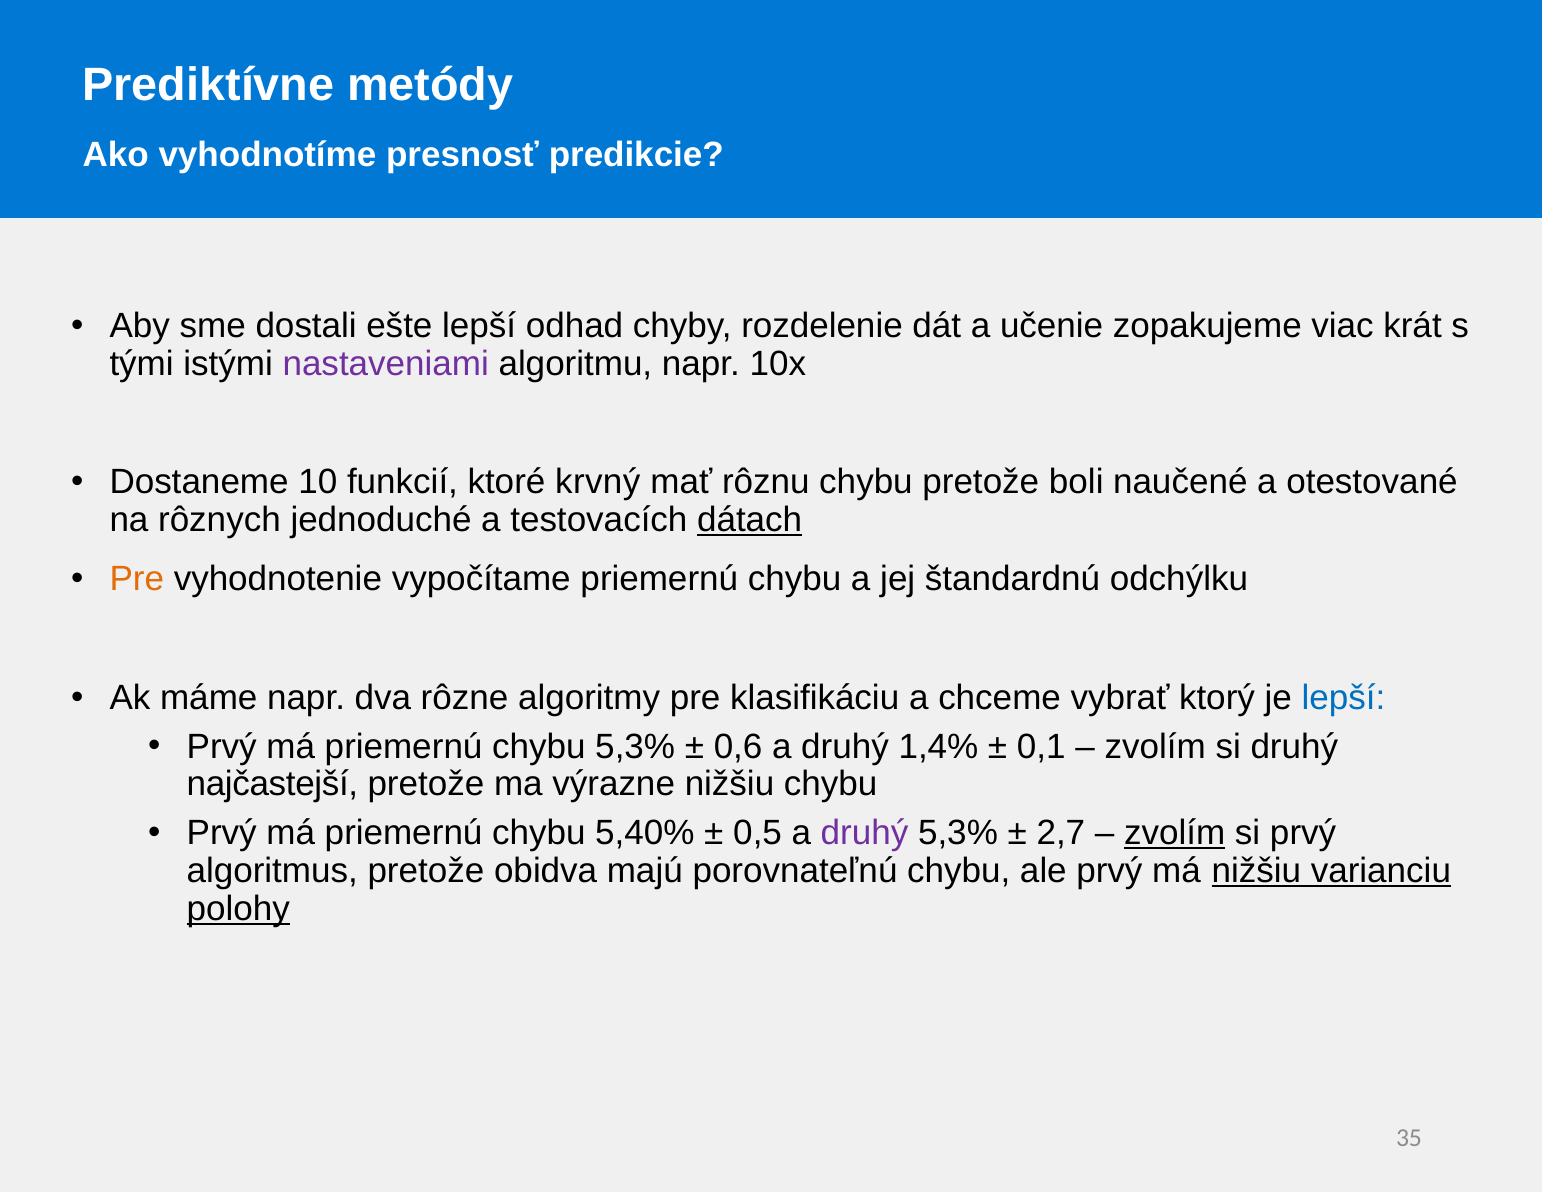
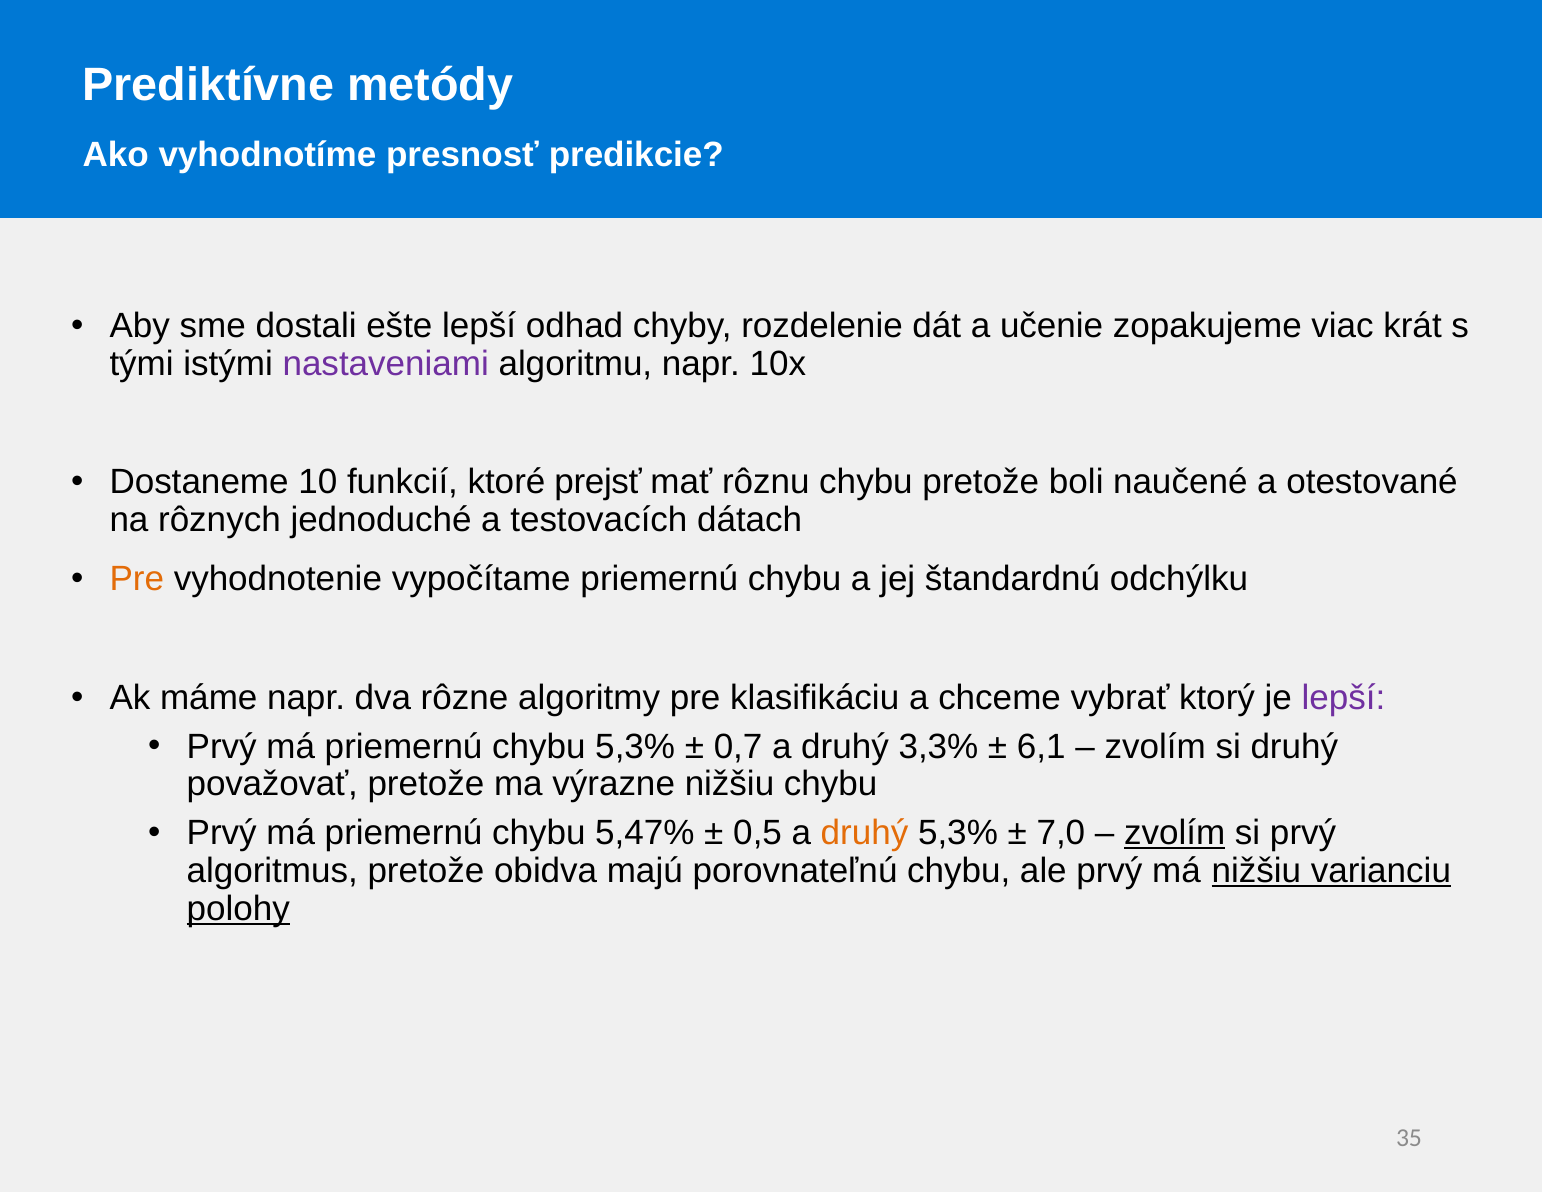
krvný: krvný -> prejsť
dátach underline: present -> none
lepší at (1343, 698) colour: blue -> purple
0,6: 0,6 -> 0,7
1,4%: 1,4% -> 3,3%
0,1: 0,1 -> 6,1
najčastejší: najčastejší -> považovať
5,40%: 5,40% -> 5,47%
druhý at (865, 833) colour: purple -> orange
2,7: 2,7 -> 7,0
